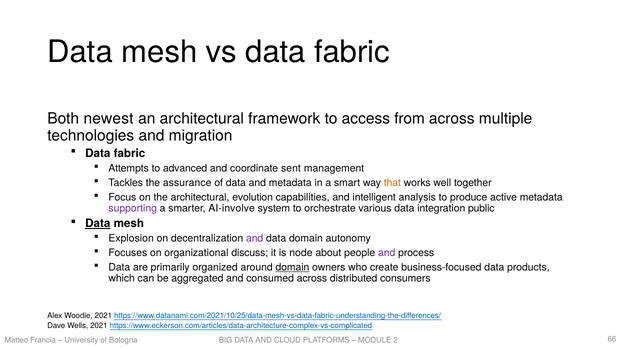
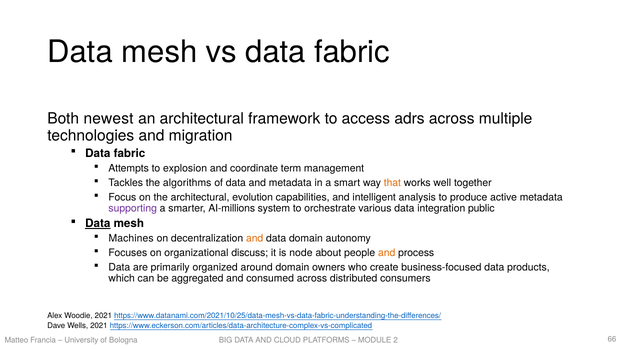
from: from -> adrs
advanced: advanced -> explosion
sent: sent -> term
assurance: assurance -> algorithms
AI-involve: AI-involve -> AI-millions
Explosion: Explosion -> Machines
and at (255, 239) colour: purple -> orange
and at (387, 253) colour: purple -> orange
domain at (292, 268) underline: present -> none
